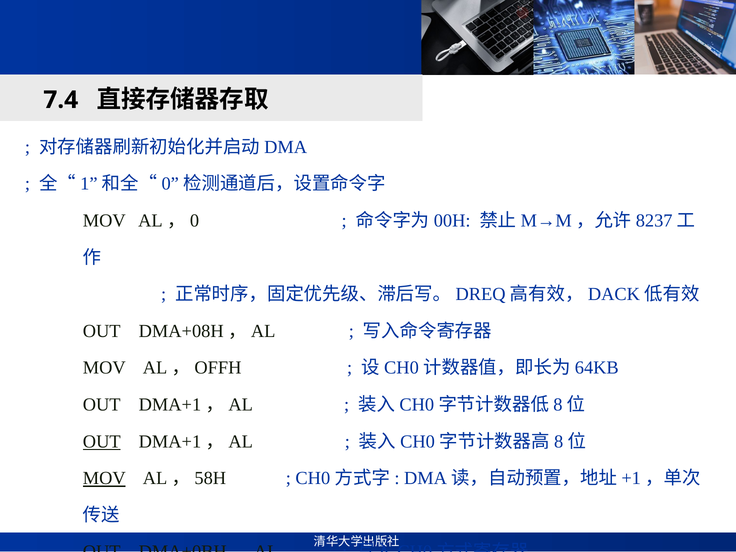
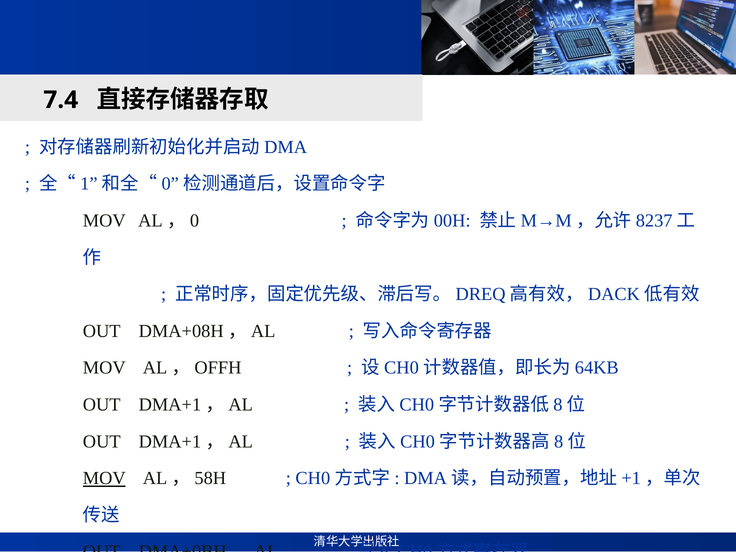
OUT at (102, 441) underline: present -> none
